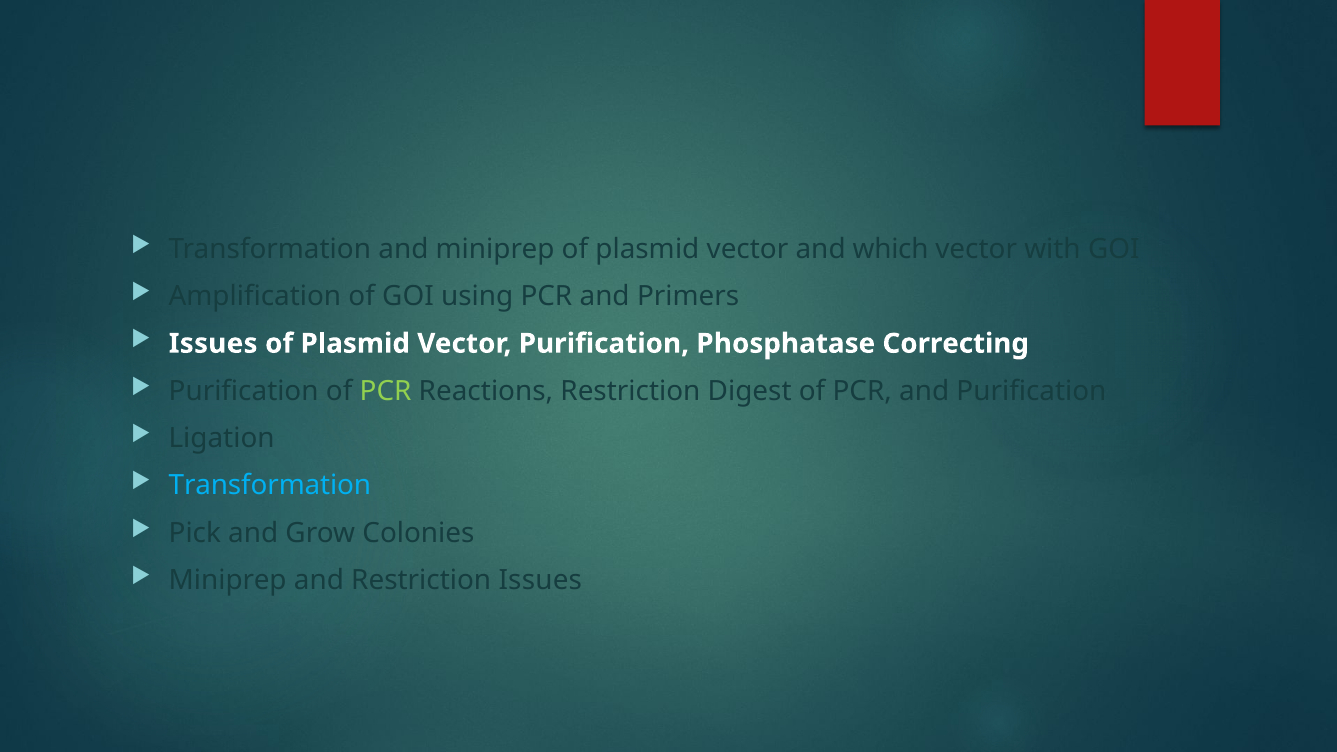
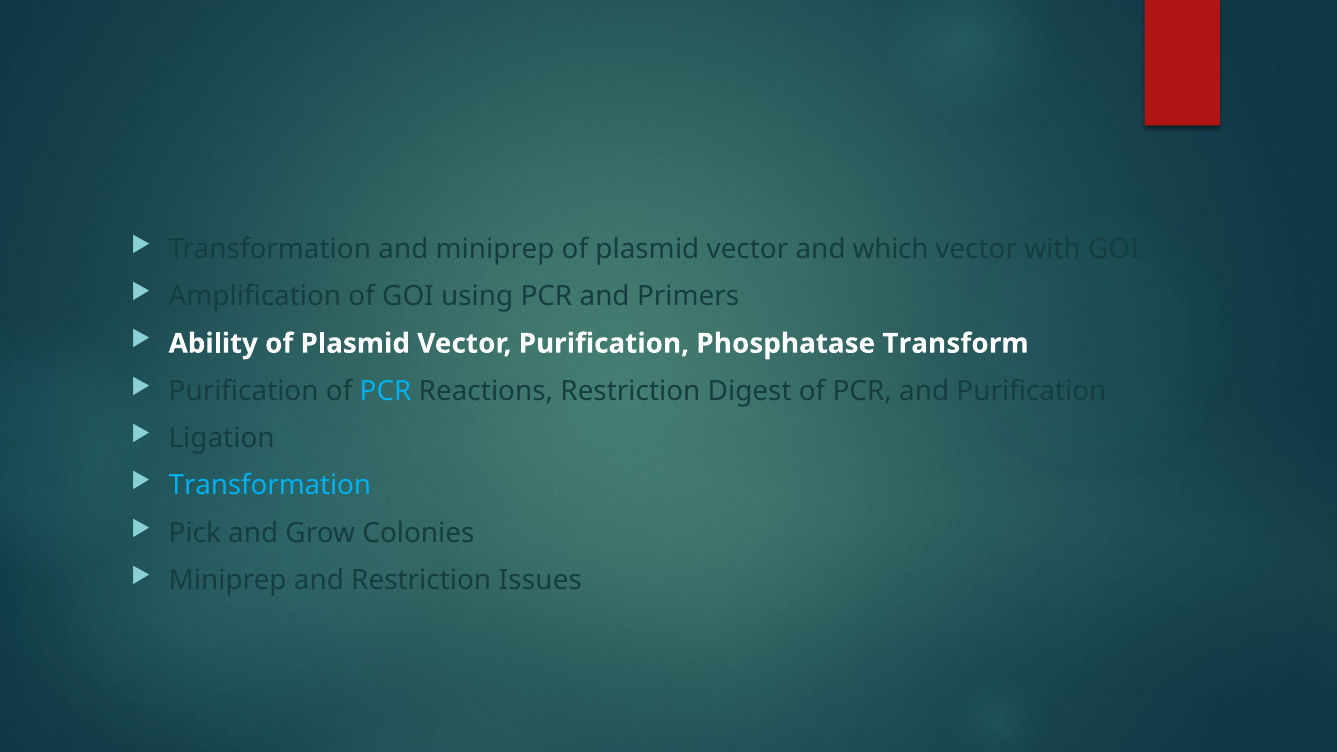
Issues at (213, 344): Issues -> Ability
Correcting: Correcting -> Transform
PCR at (386, 391) colour: light green -> light blue
